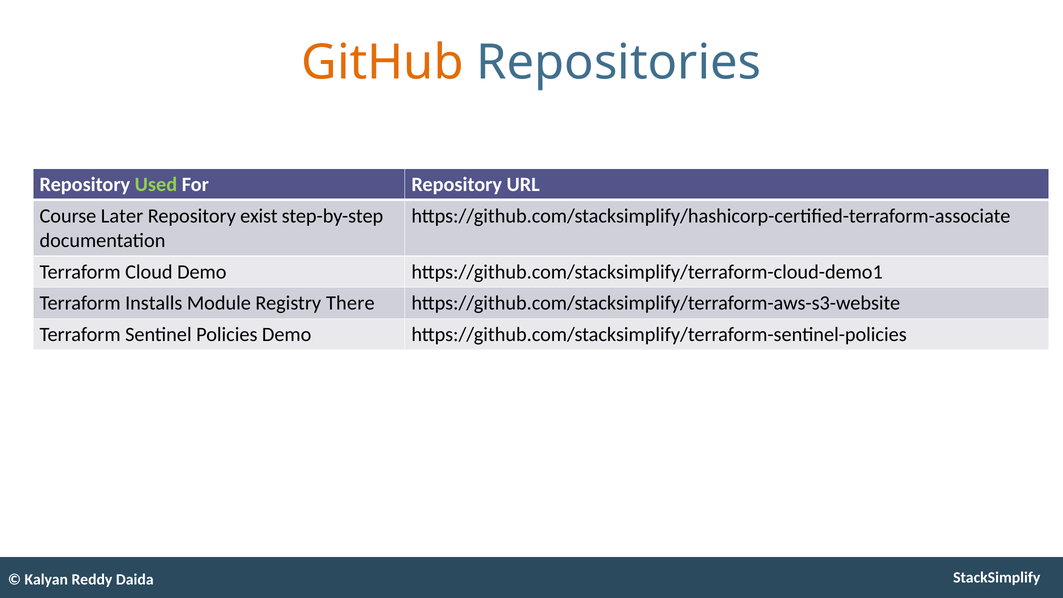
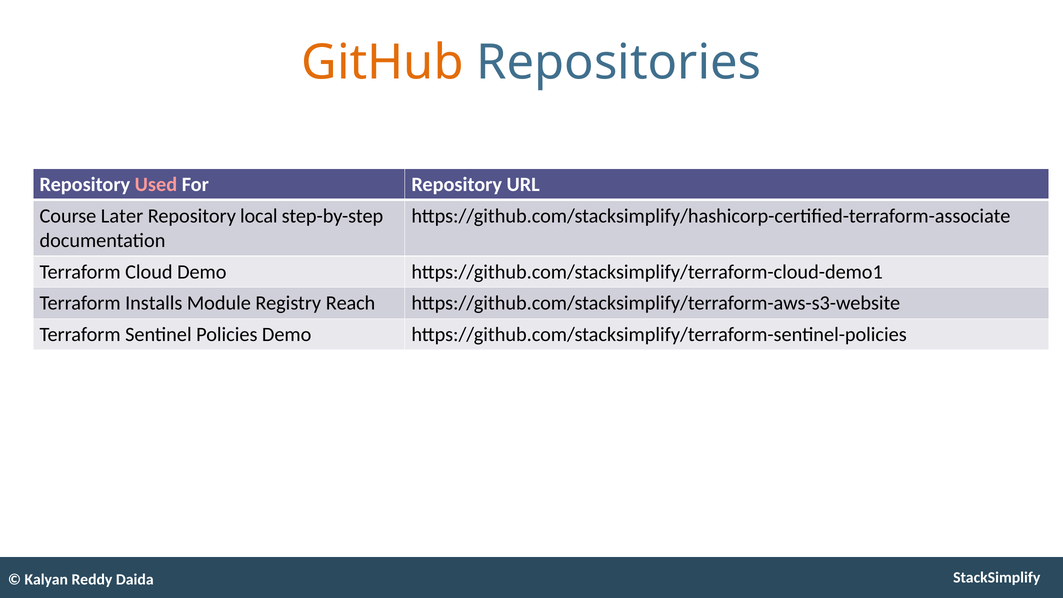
Used colour: light green -> pink
exist: exist -> local
There: There -> Reach
